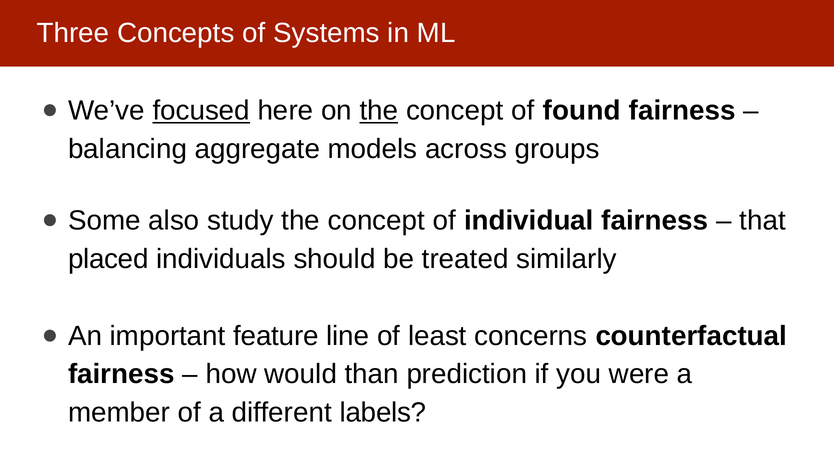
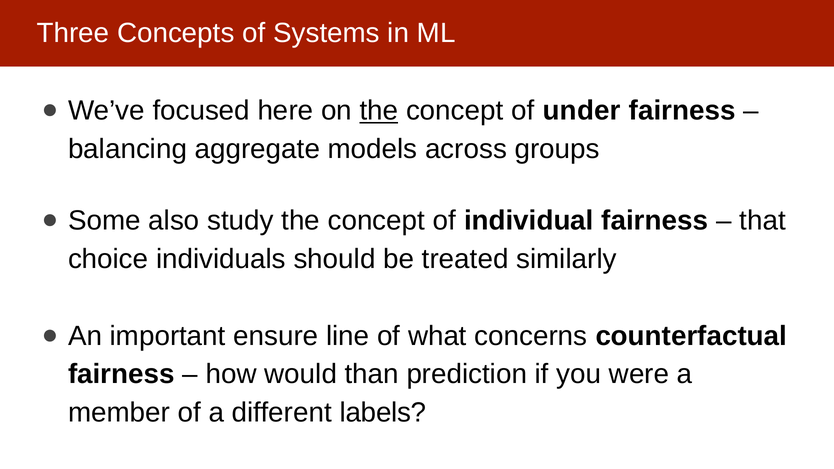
focused underline: present -> none
found: found -> under
placed: placed -> choice
feature: feature -> ensure
least: least -> what
